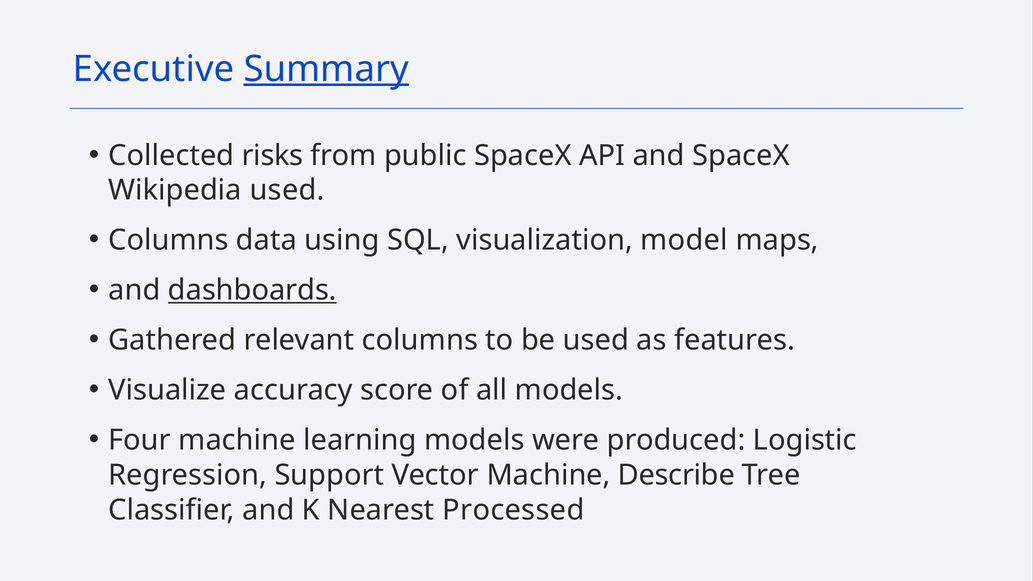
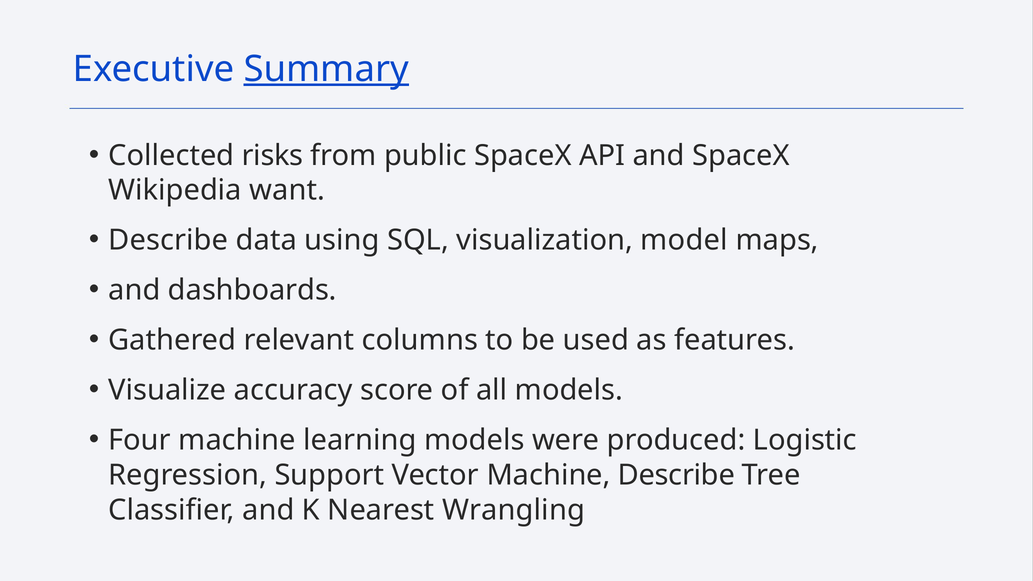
Wikipedia used: used -> want
Columns at (168, 240): Columns -> Describe
dashboards underline: present -> none
Processed: Processed -> Wrangling
